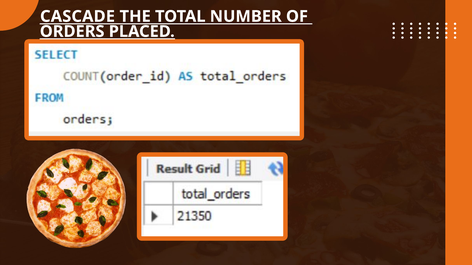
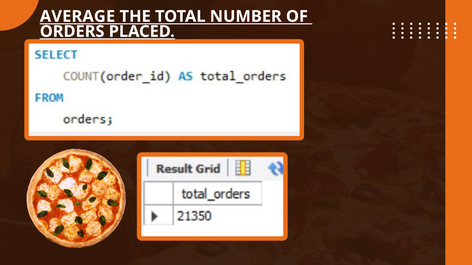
CASCADE: CASCADE -> AVERAGE
